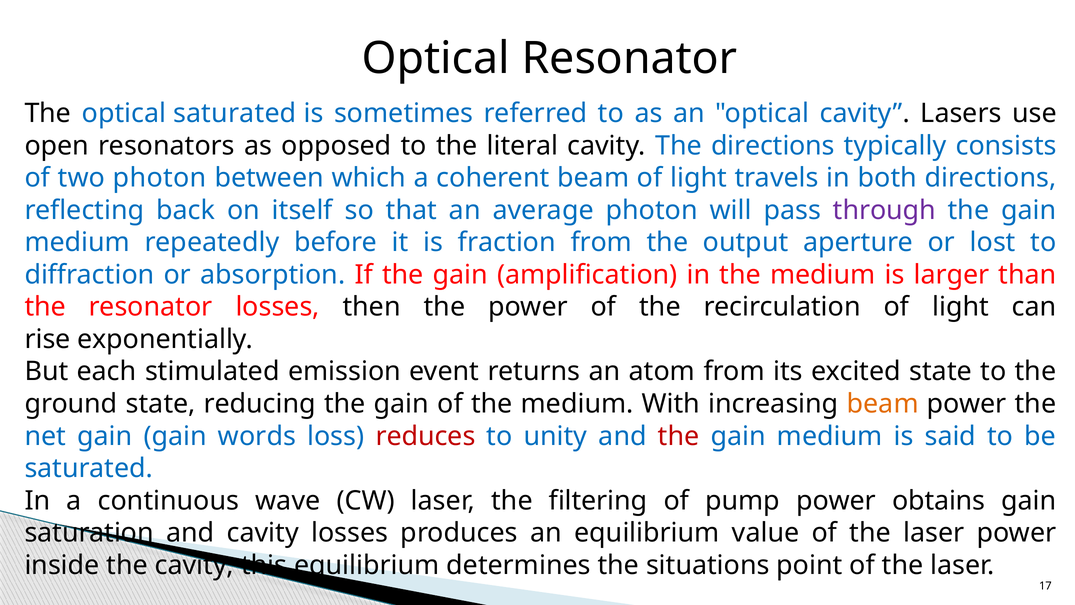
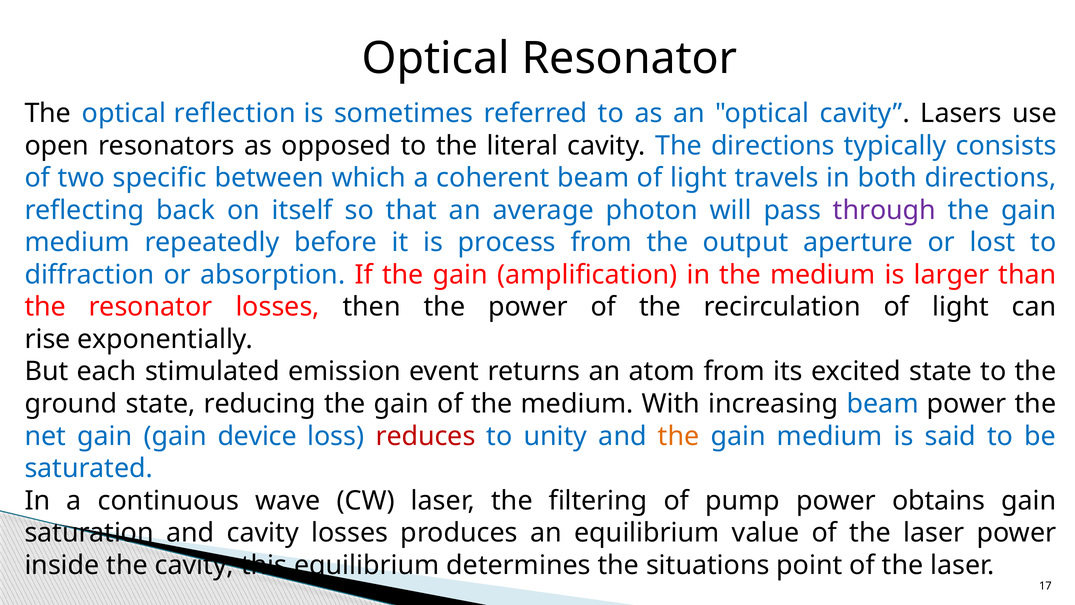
optical saturated: saturated -> reflection
two photon: photon -> specific
fraction: fraction -> process
beam at (883, 404) colour: orange -> blue
words: words -> device
the at (679, 436) colour: red -> orange
